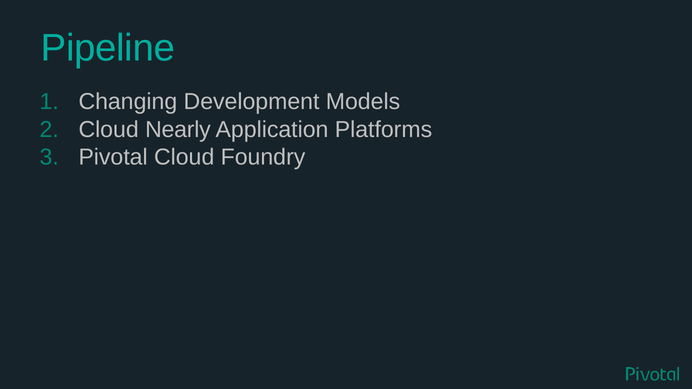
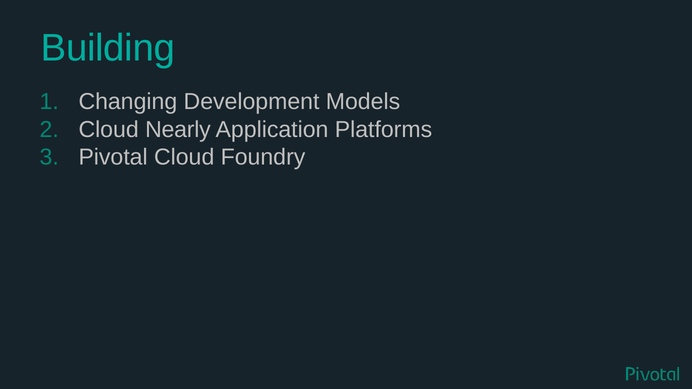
Pipeline: Pipeline -> Building
